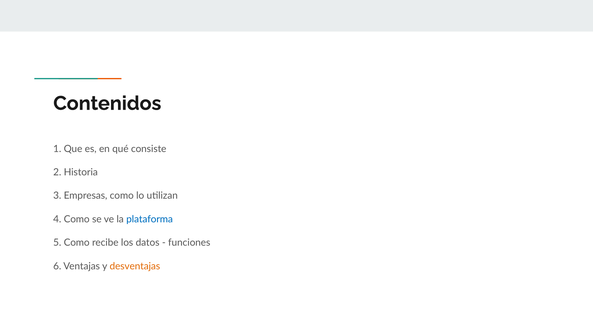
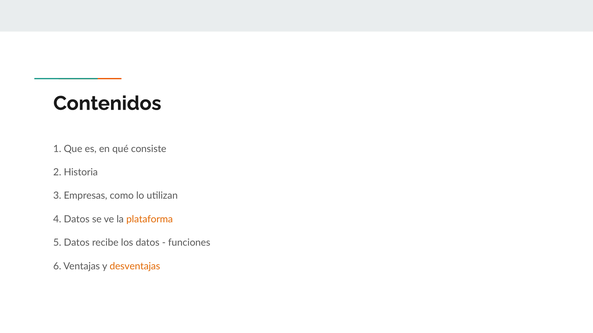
4 Como: Como -> Datos
plataforma colour: blue -> orange
5 Como: Como -> Datos
